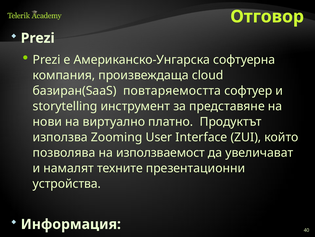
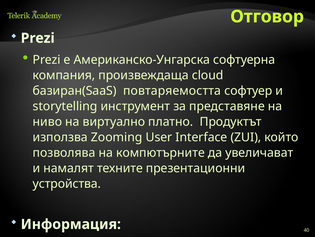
нови: нови -> ниво
използваемост: използваемост -> компютърните
